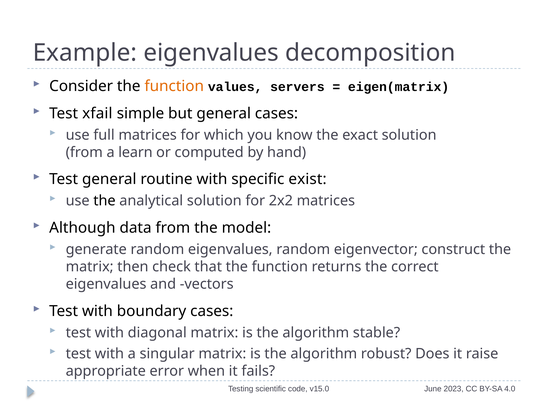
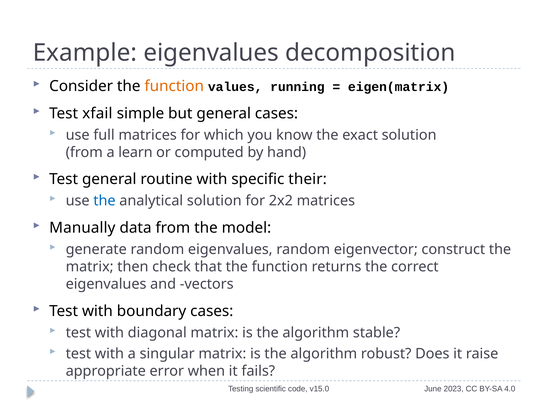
servers: servers -> running
exist: exist -> their
the at (104, 201) colour: black -> blue
Although: Although -> Manually
